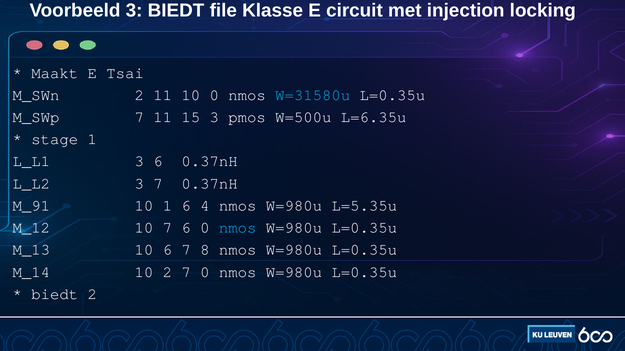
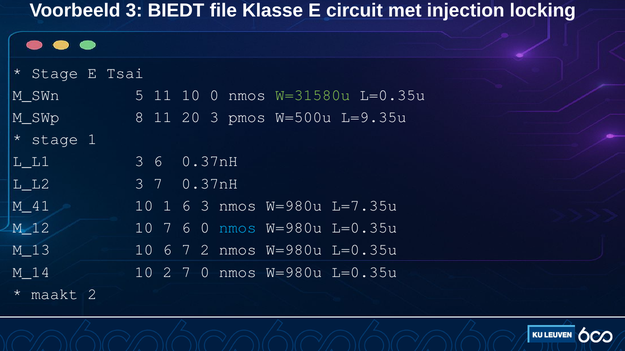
Maakt at (55, 73): Maakt -> Stage
M_SWn 2: 2 -> 5
W=31580u colour: light blue -> light green
M_SWp 7: 7 -> 8
15: 15 -> 20
L=6.35u: L=6.35u -> L=9.35u
M_91: M_91 -> M_41
6 4: 4 -> 3
L=5.35u: L=5.35u -> L=7.35u
7 8: 8 -> 2
biedt at (55, 294): biedt -> maakt
